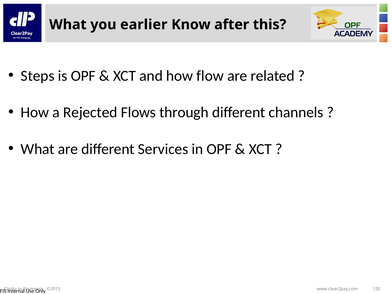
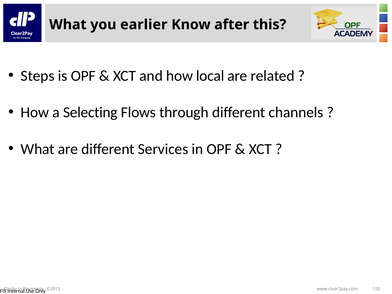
flow: flow -> local
Rejected: Rejected -> Selecting
